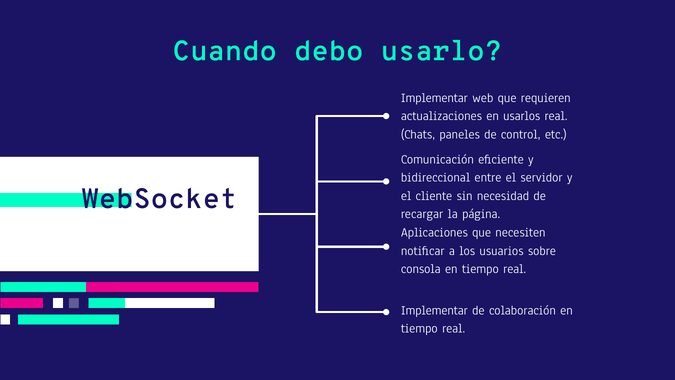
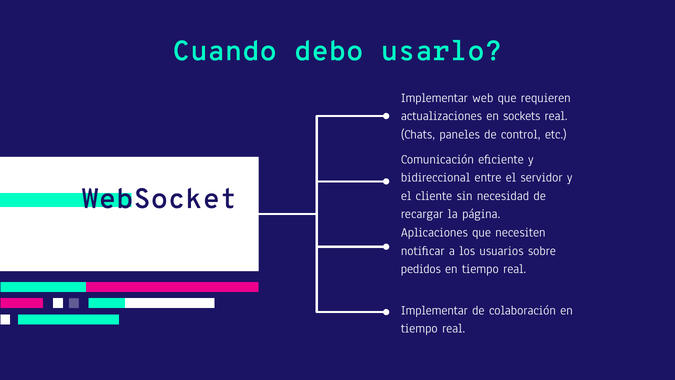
usarlos: usarlos -> sockets
consola: consola -> pedidos
